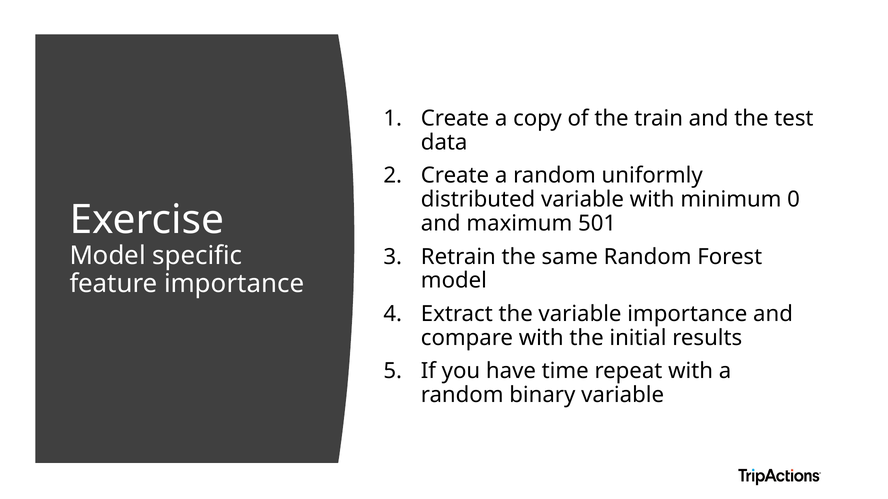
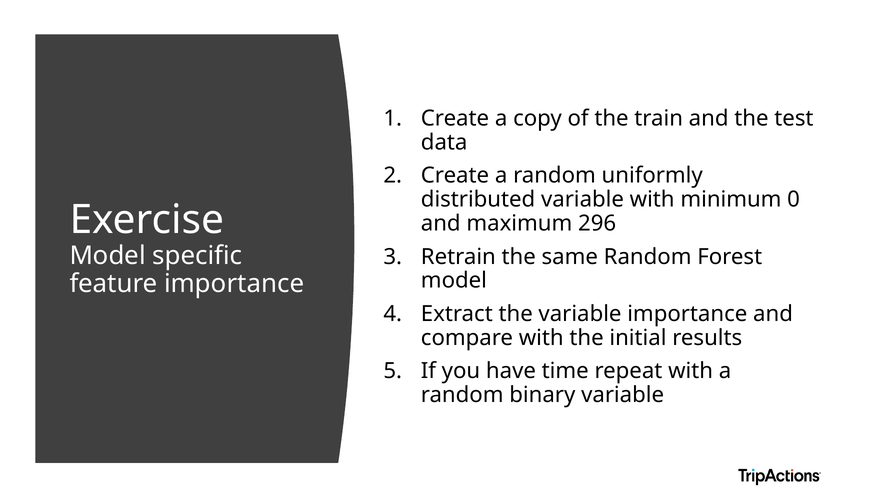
501: 501 -> 296
